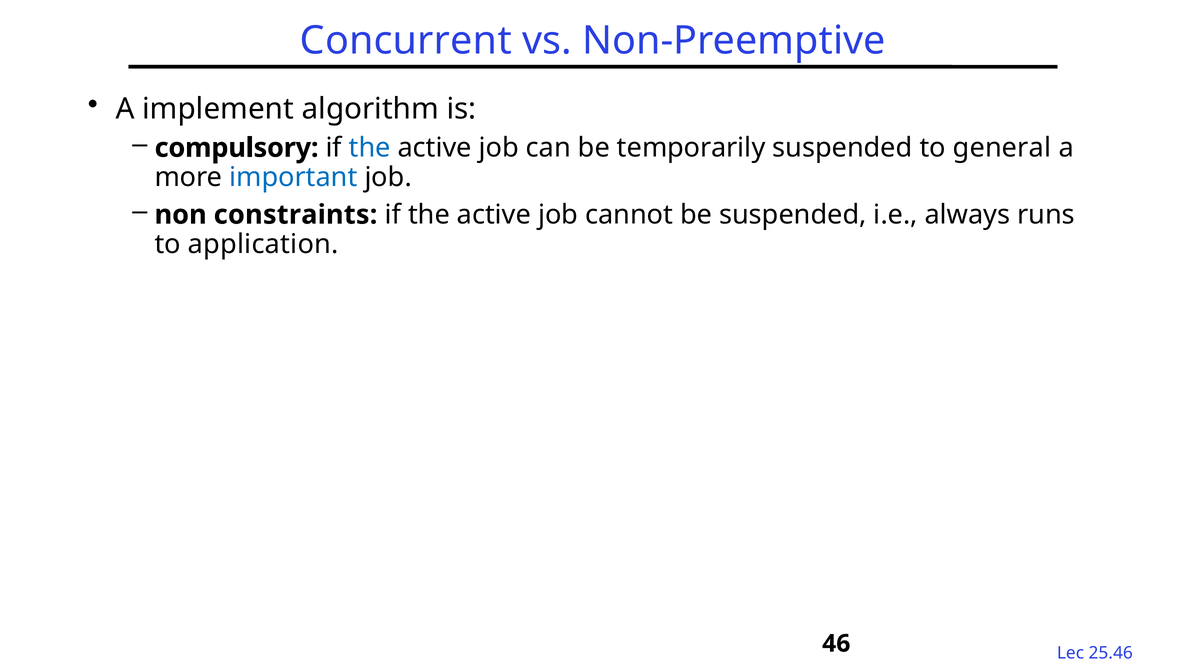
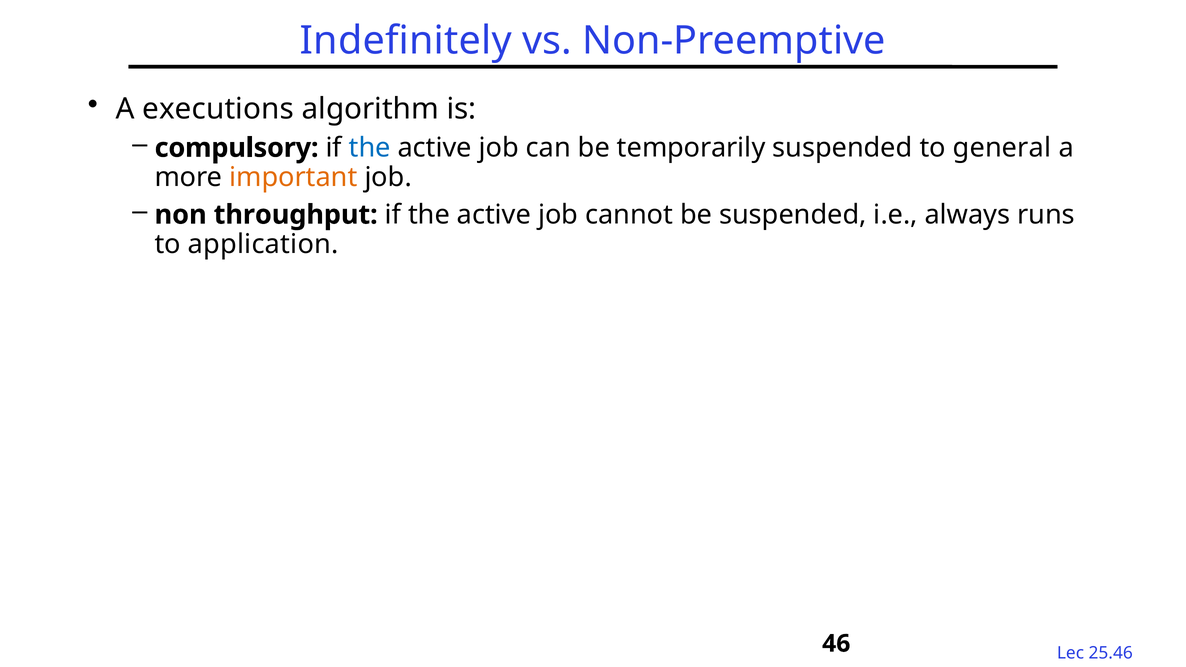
Concurrent: Concurrent -> Indefinitely
implement: implement -> executions
important colour: blue -> orange
constraints: constraints -> throughput
